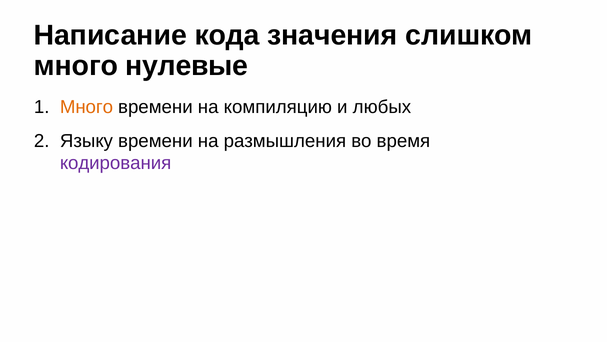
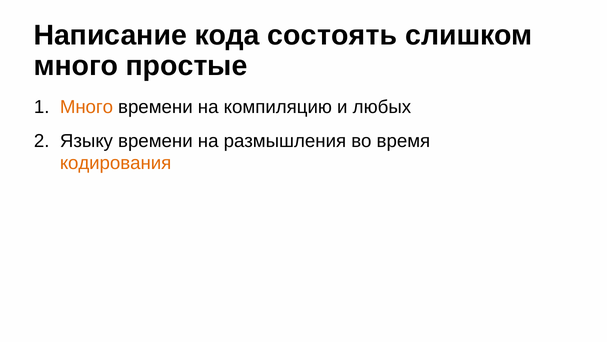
значения: значения -> состоять
нулевые: нулевые -> простые
кодирования colour: purple -> orange
